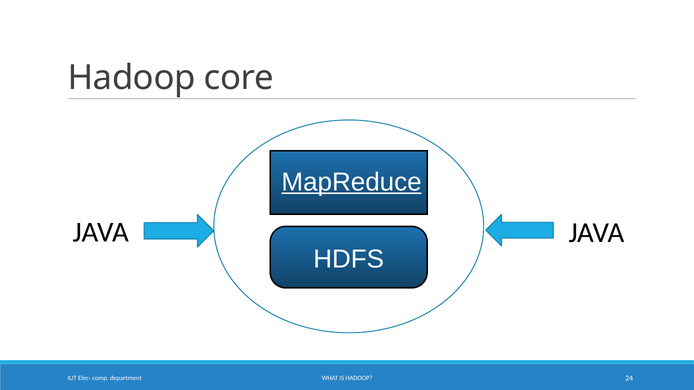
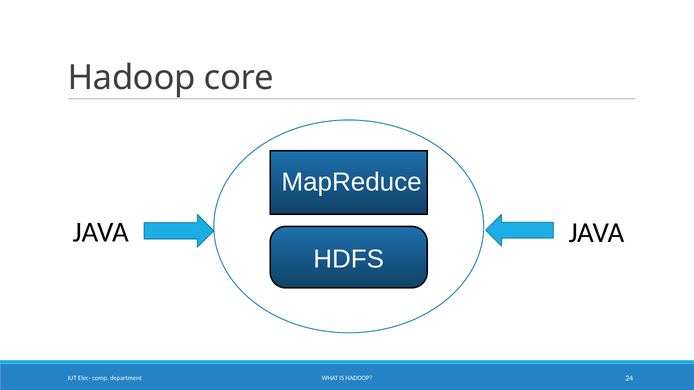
MapReduce underline: present -> none
